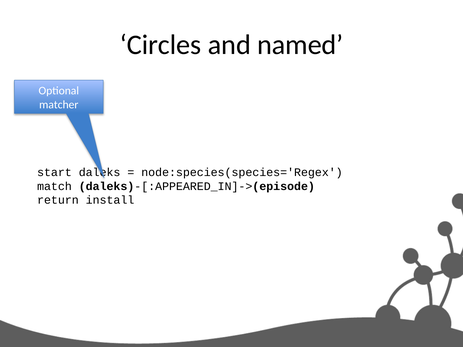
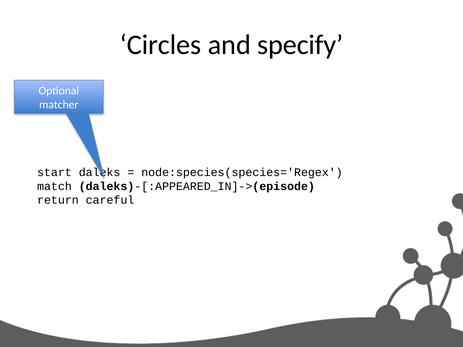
named: named -> specify
install: install -> careful
